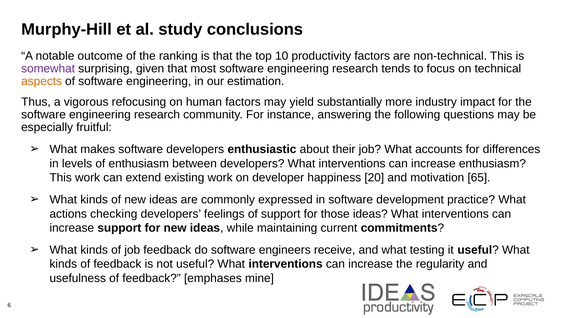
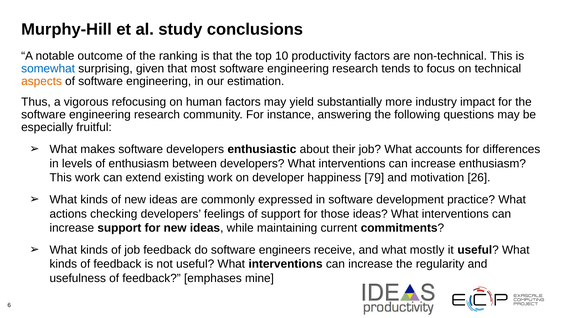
somewhat colour: purple -> blue
20: 20 -> 79
65: 65 -> 26
testing: testing -> mostly
